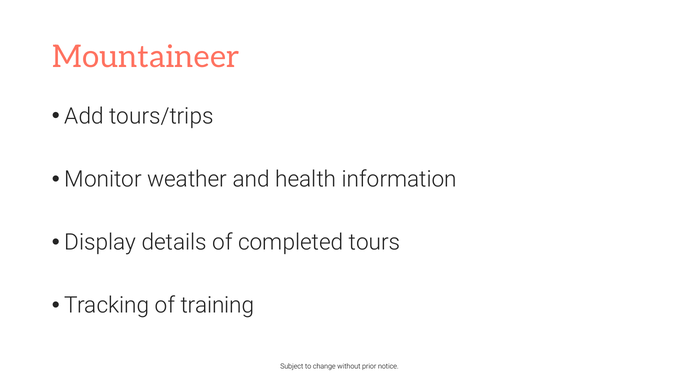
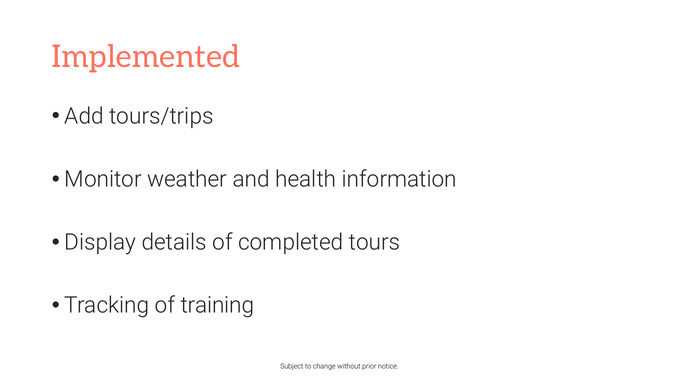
Mountaineer: Mountaineer -> Implemented
